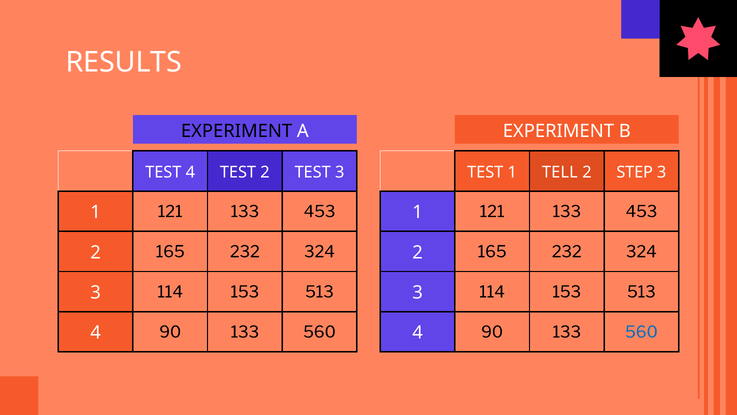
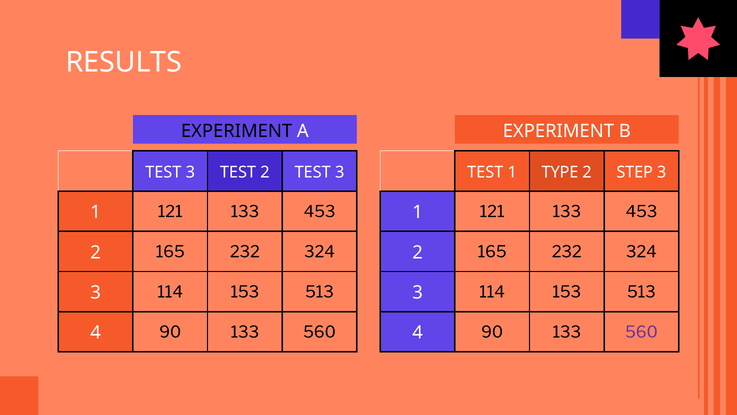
4 at (190, 172): 4 -> 3
TELL: TELL -> TYPE
560 at (641, 332) colour: blue -> purple
